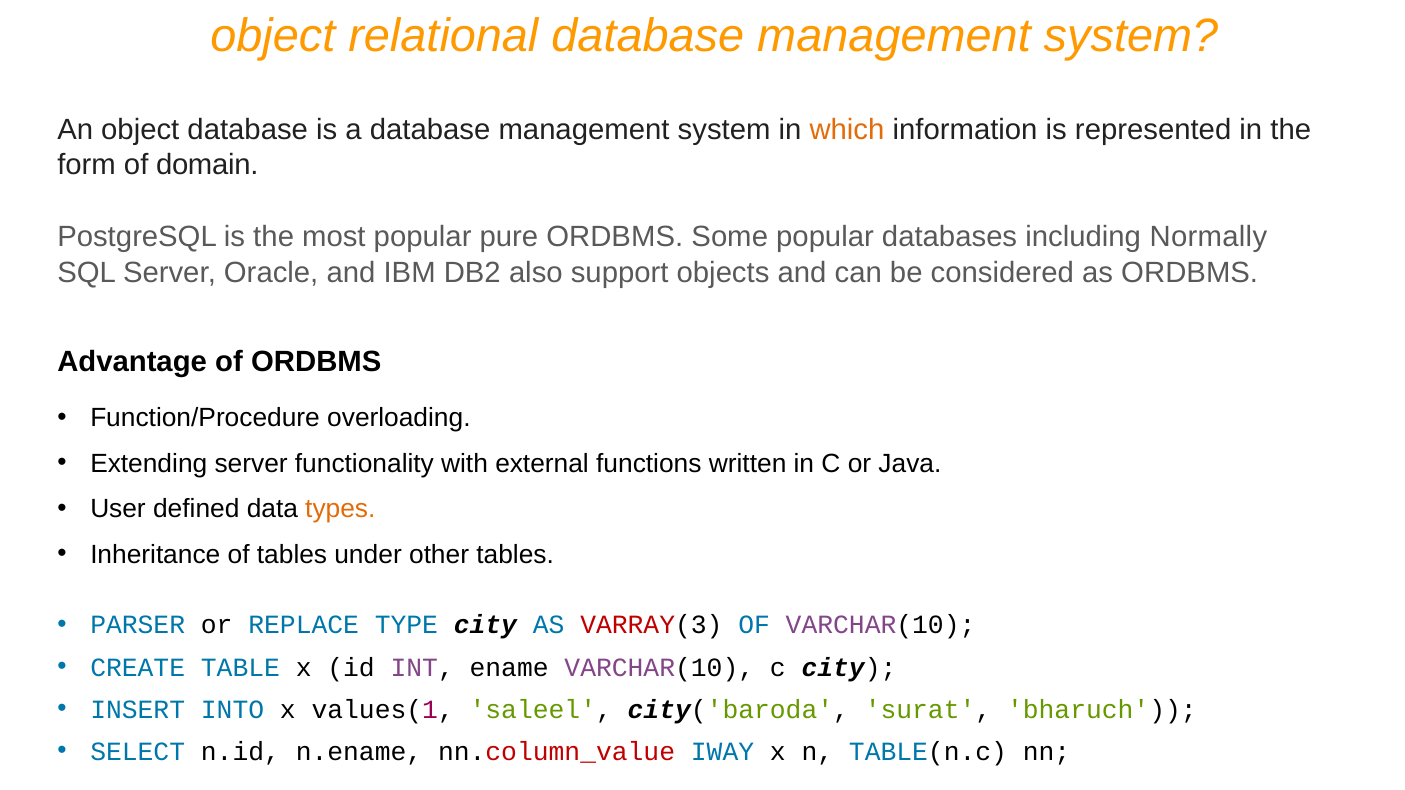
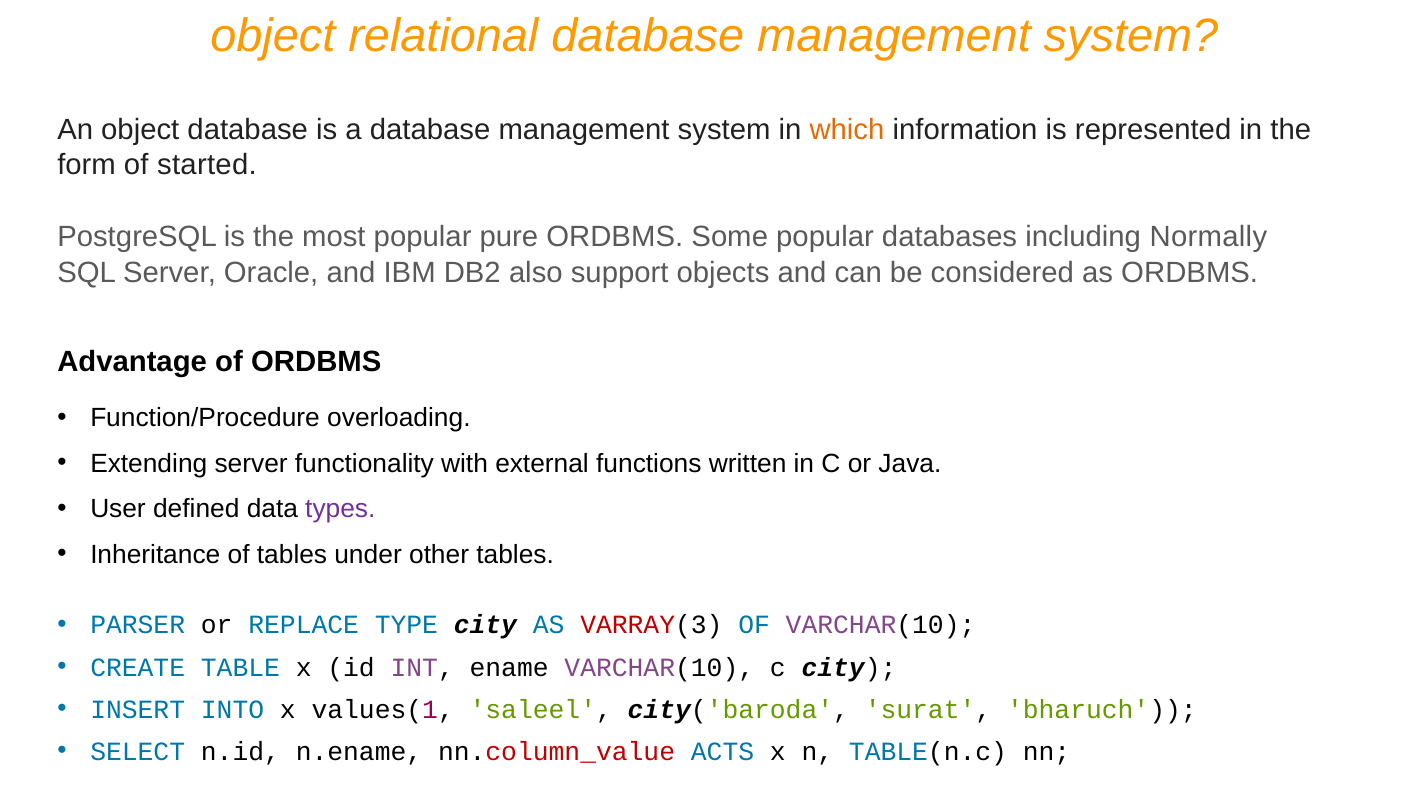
domain: domain -> started
types colour: orange -> purple
IWAY: IWAY -> ACTS
